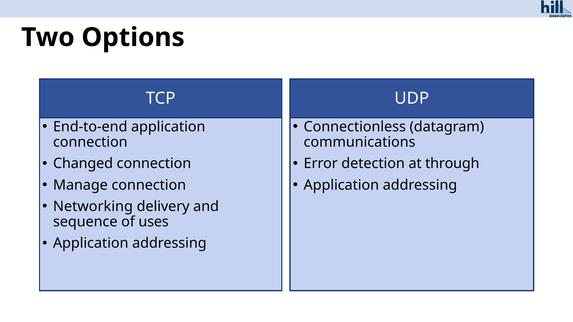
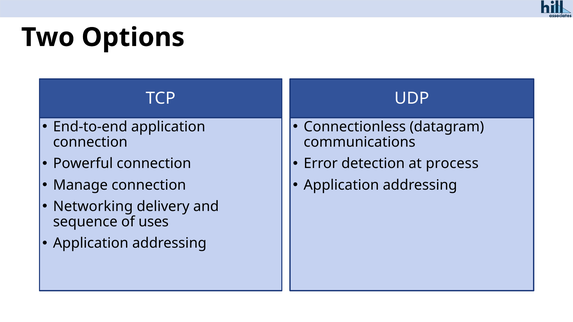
Changed: Changed -> Powerful
through: through -> process
